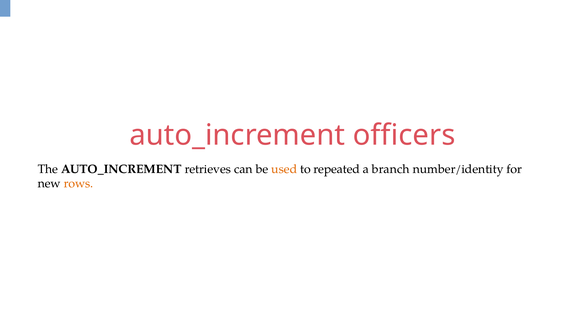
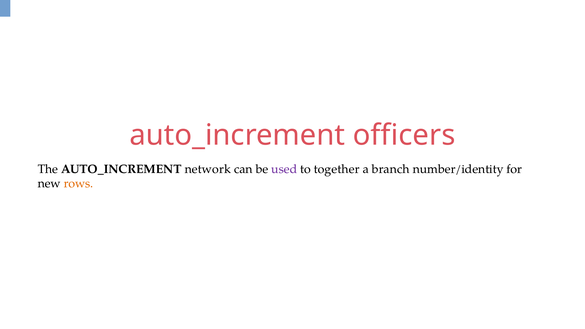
retrieves: retrieves -> network
used colour: orange -> purple
repeated: repeated -> together
